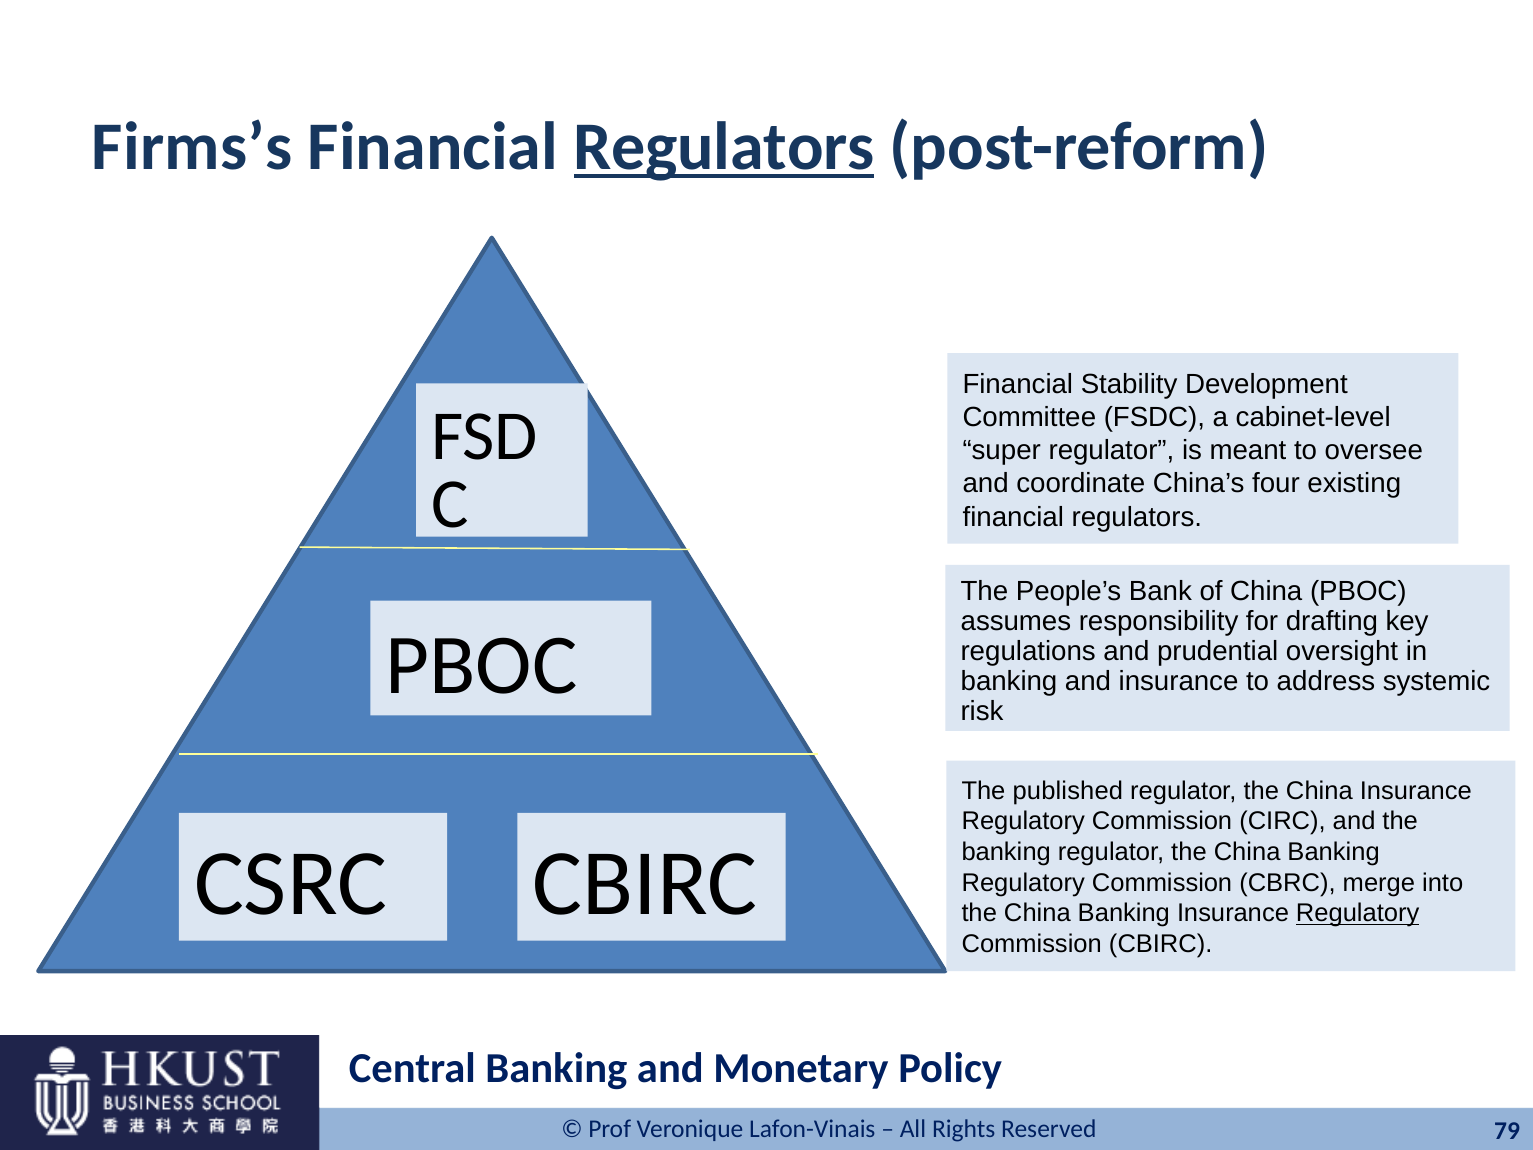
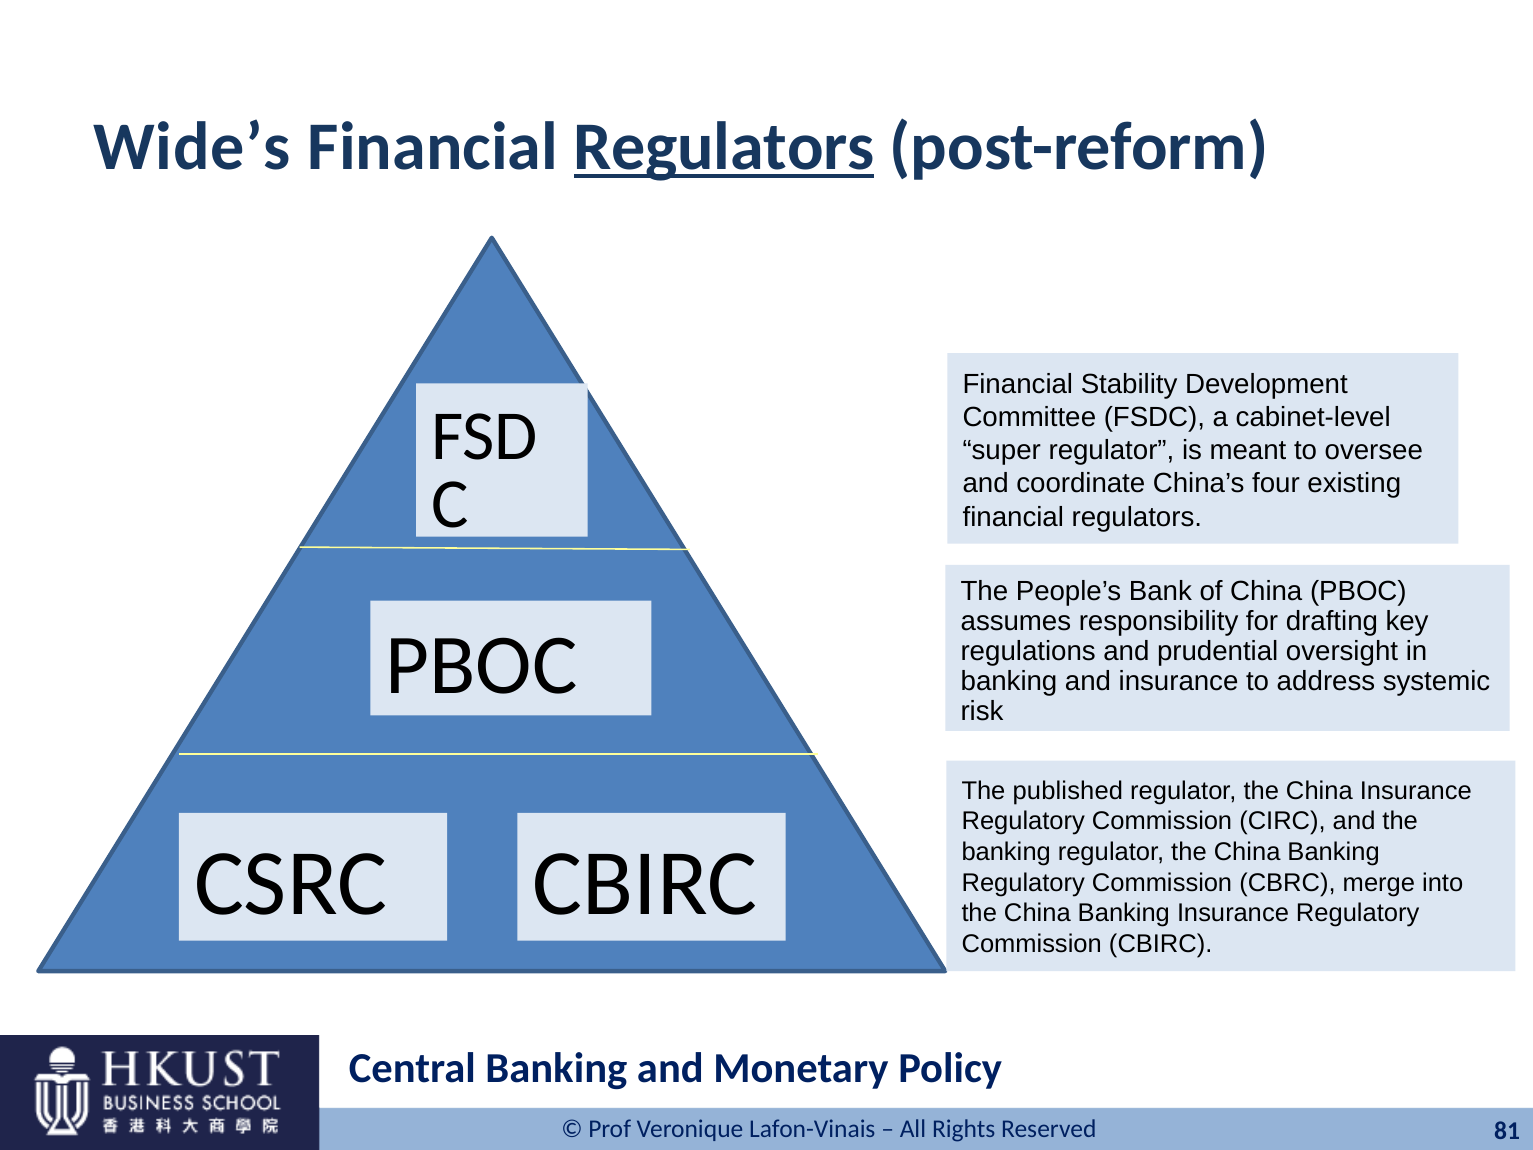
Firms’s: Firms’s -> Wide’s
Regulatory at (1358, 913) underline: present -> none
79: 79 -> 81
